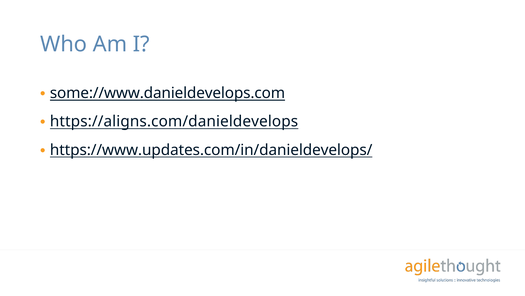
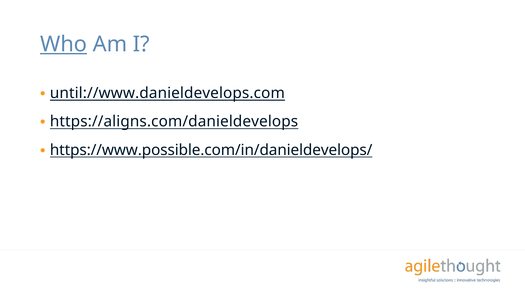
Who underline: none -> present
some://www.danieldevelops.com: some://www.danieldevelops.com -> until://www.danieldevelops.com
https://www.updates.com/in/danieldevelops/: https://www.updates.com/in/danieldevelops/ -> https://www.possible.com/in/danieldevelops/
